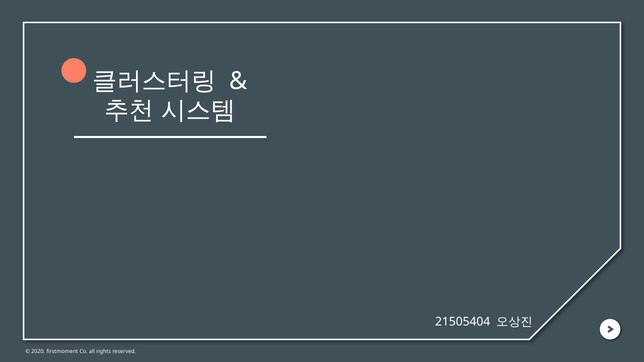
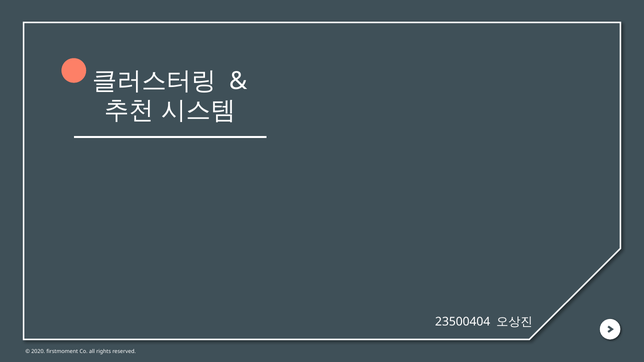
21505404: 21505404 -> 23500404
